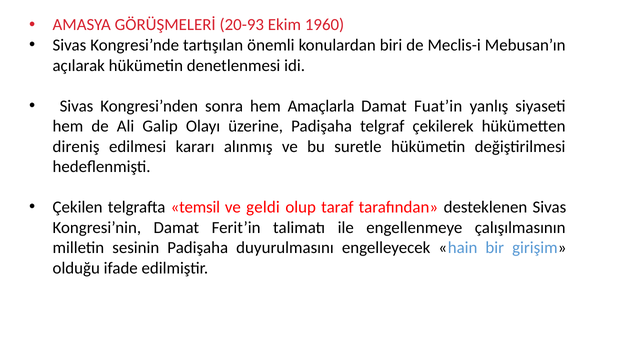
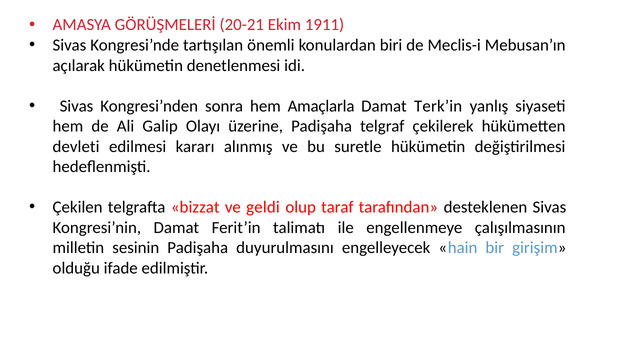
20-93: 20-93 -> 20-21
1960: 1960 -> 1911
Fuat’in: Fuat’in -> Terk’in
direniş: direniş -> devleti
temsil: temsil -> bizzat
